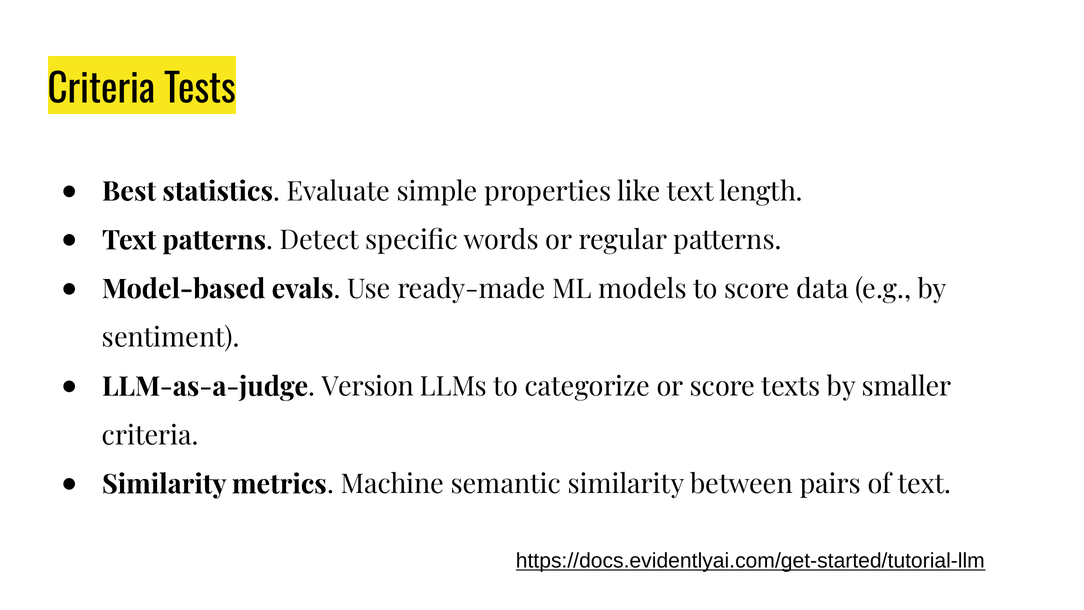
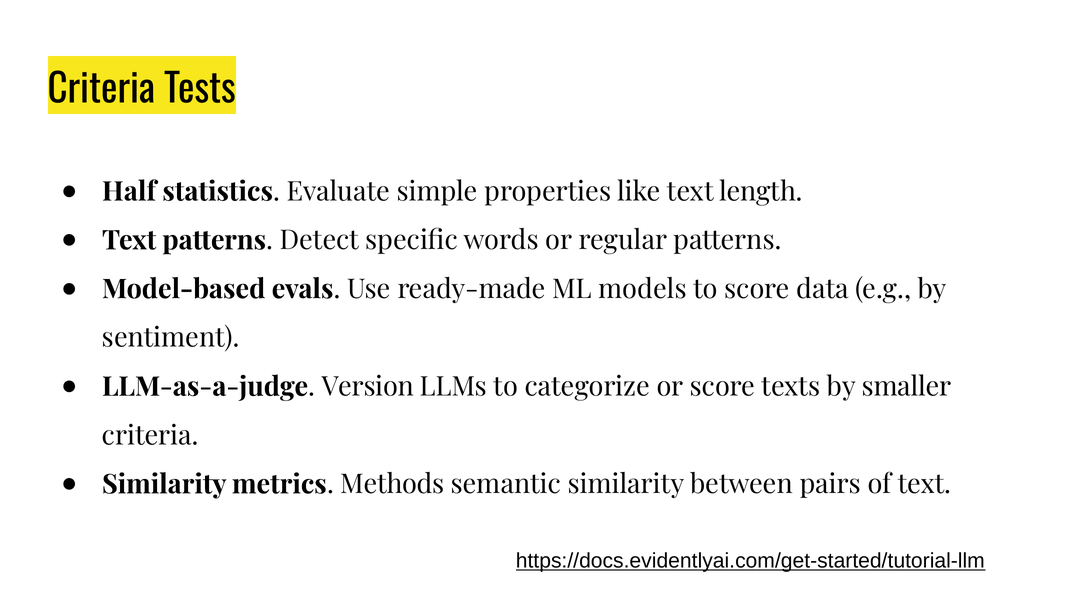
Best: Best -> Half
Machine: Machine -> Methods
